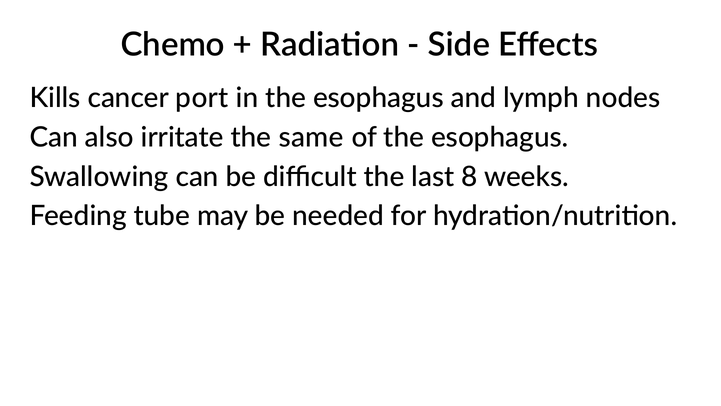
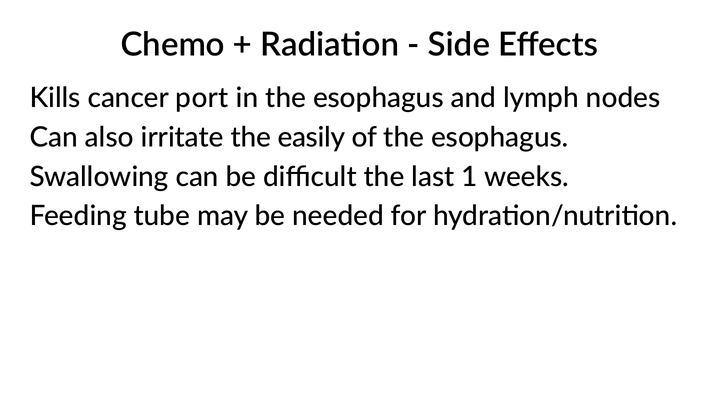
same: same -> easily
8: 8 -> 1
